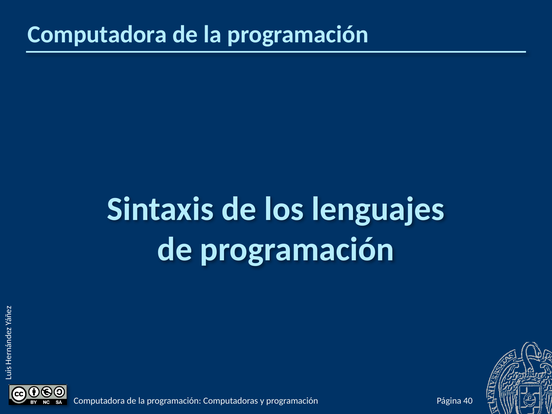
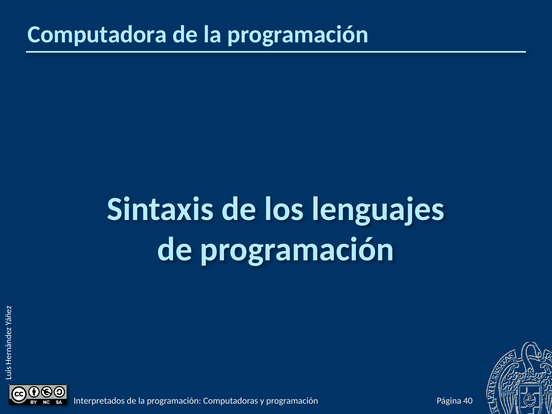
Computadora at (99, 401): Computadora -> Interpretados
